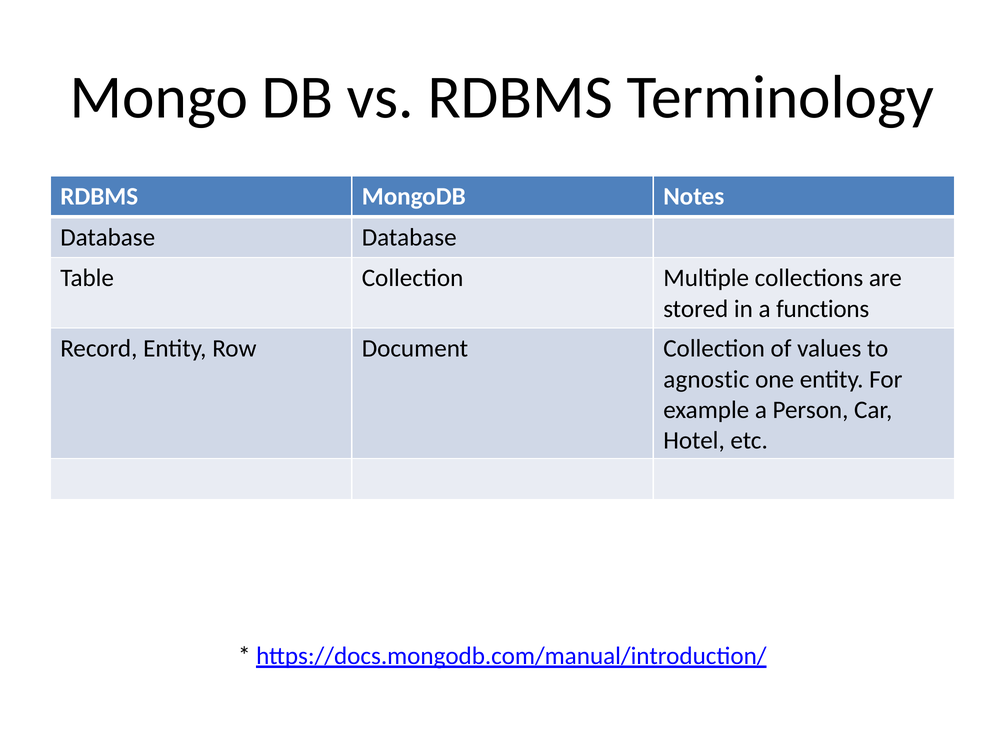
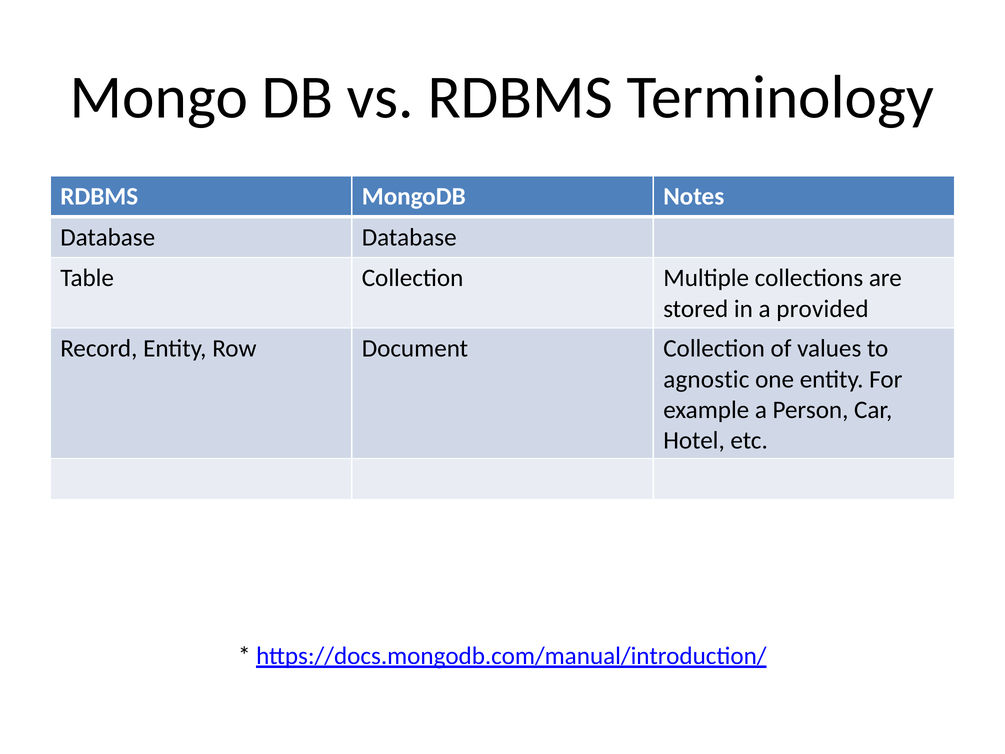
functions: functions -> provided
